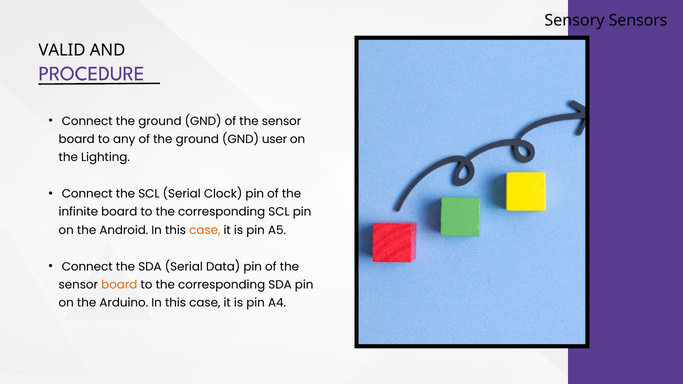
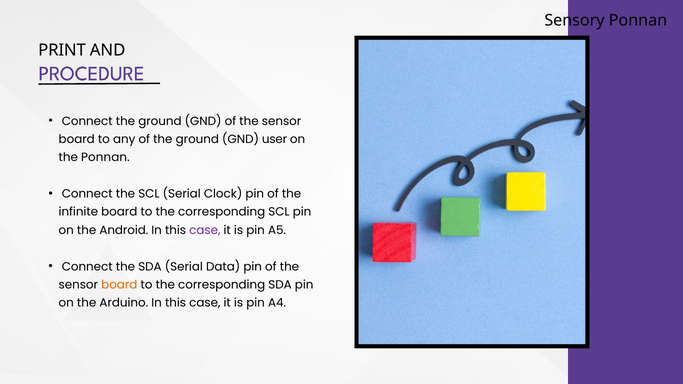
Sensory Sensors: Sensors -> Ponnan
VALID: VALID -> PRINT
the Lighting: Lighting -> Ponnan
case at (205, 230) colour: orange -> purple
